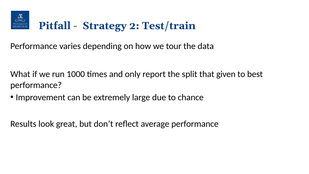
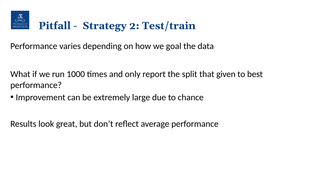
tour: tour -> goal
